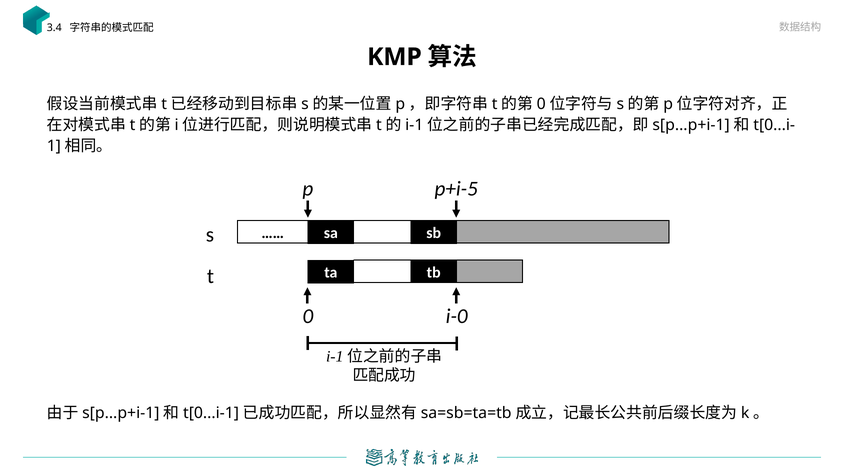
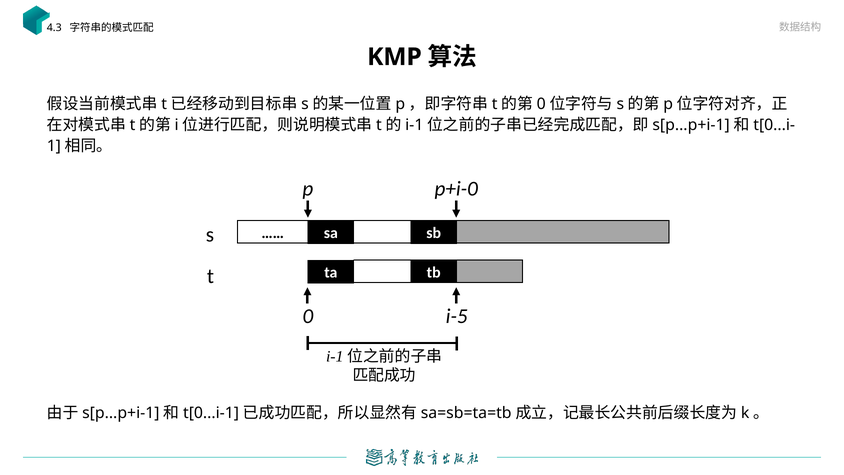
3.4: 3.4 -> 4.3
p+i-5: p+i-5 -> p+i-0
i-0: i-0 -> i-5
